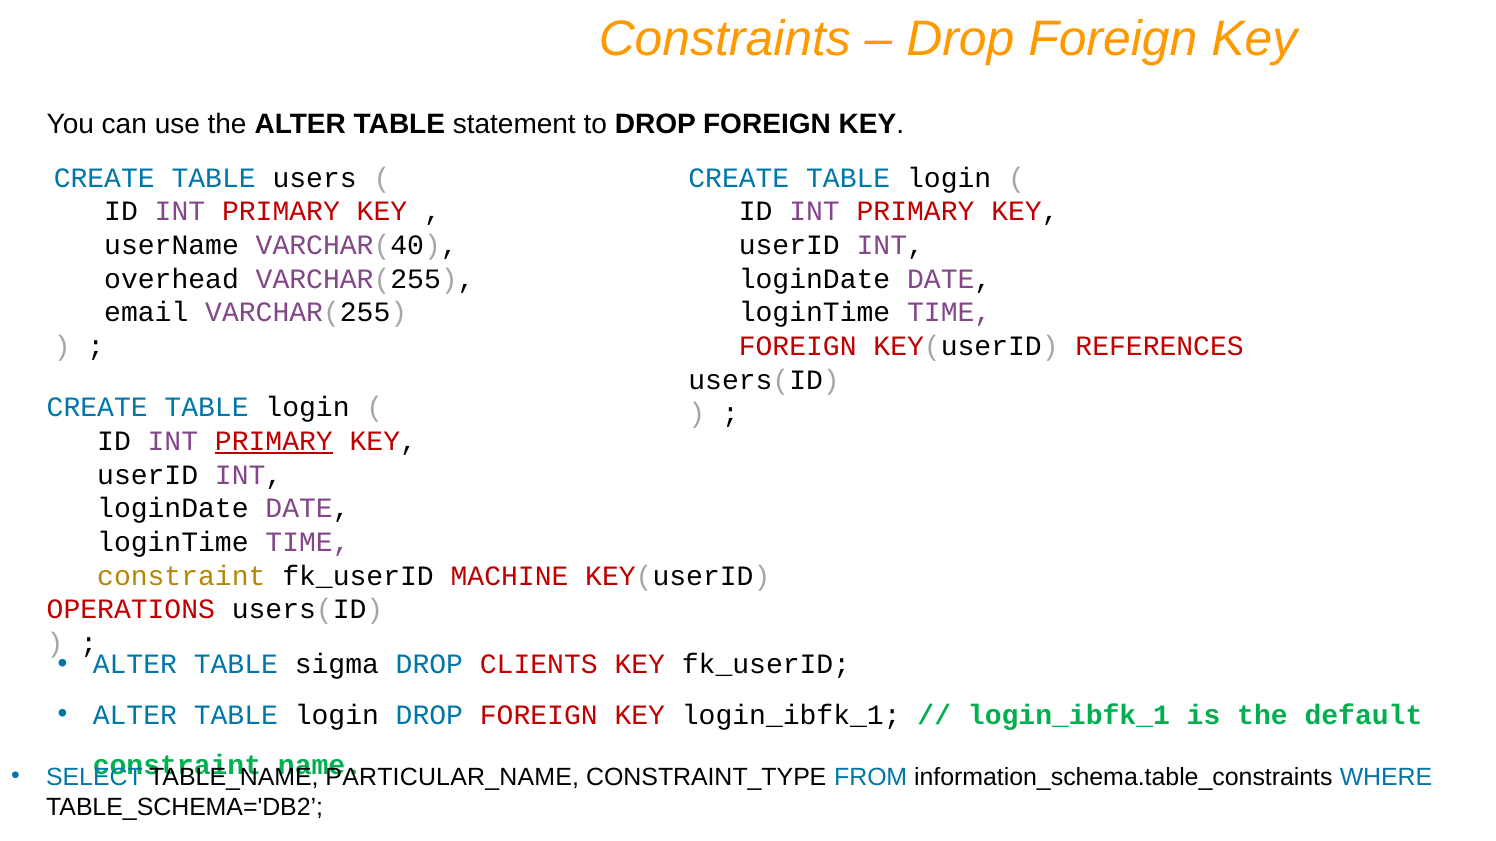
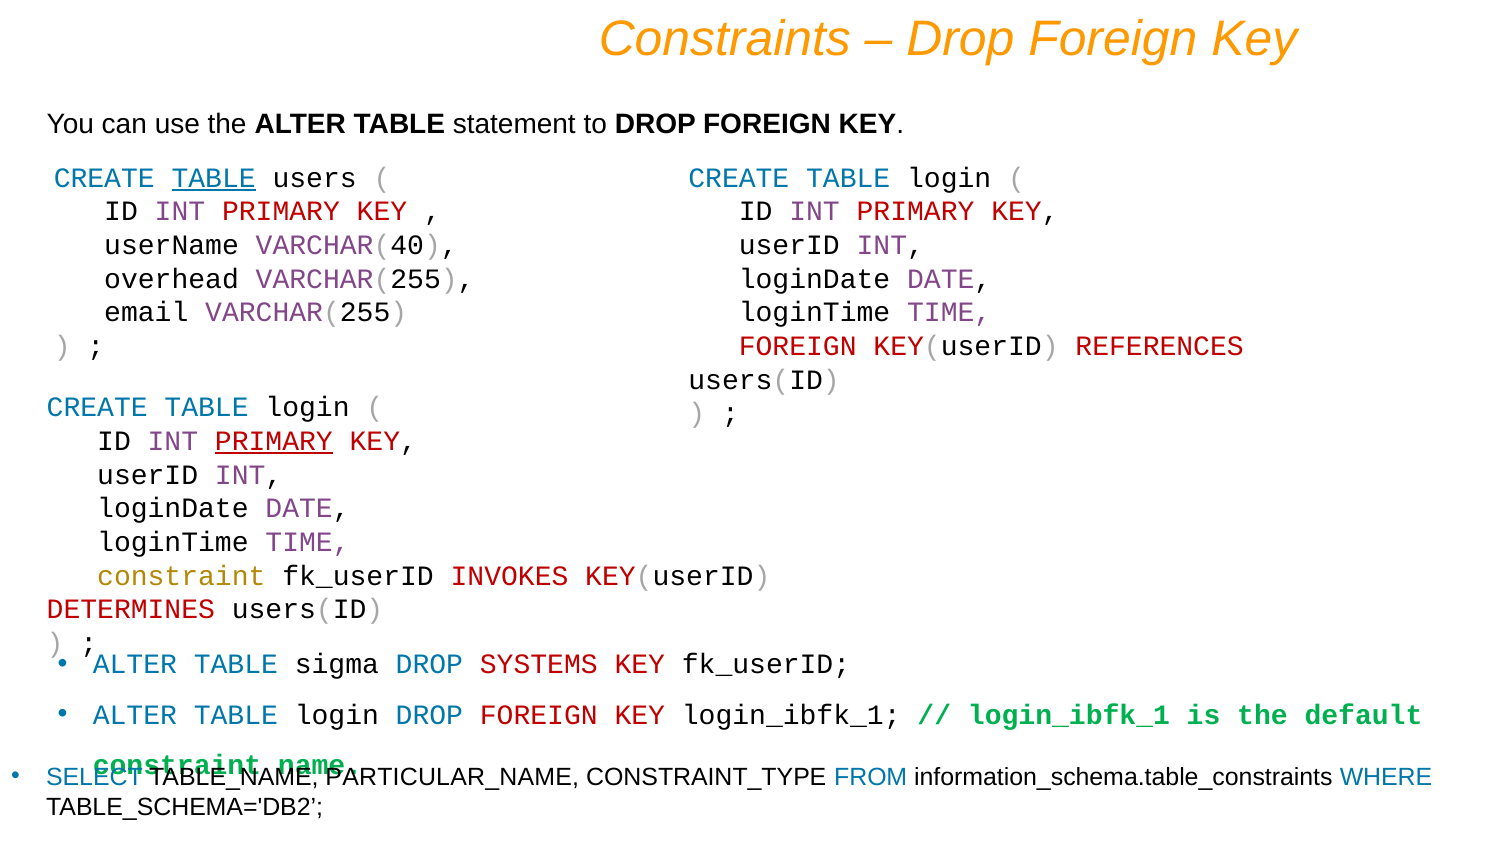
TABLE at (214, 178) underline: none -> present
MACHINE: MACHINE -> INVOKES
OPERATIONS: OPERATIONS -> DETERMINES
CLIENTS: CLIENTS -> SYSTEMS
